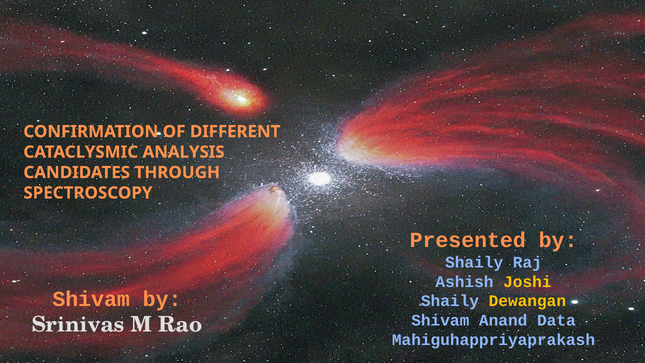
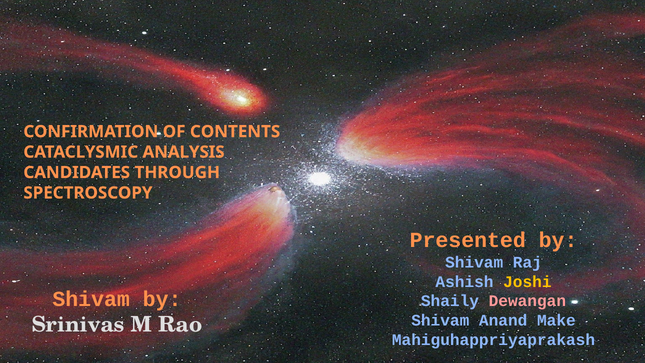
DIFFERENT: DIFFERENT -> CONTENTS
Shaily at (474, 262): Shaily -> Shivam
Dewangan colour: yellow -> pink
Data: Data -> Make
